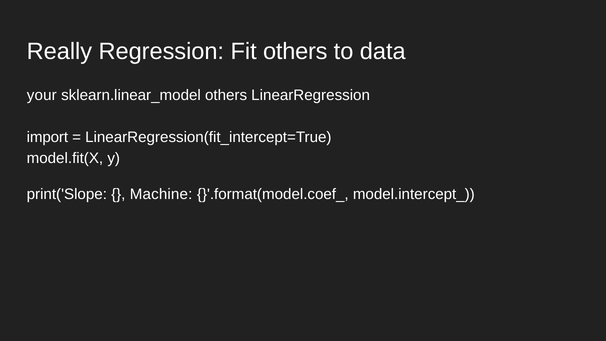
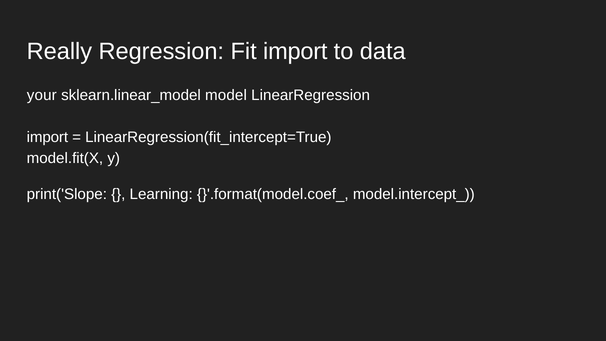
Fit others: others -> import
sklearn.linear_model others: others -> model
Machine: Machine -> Learning
